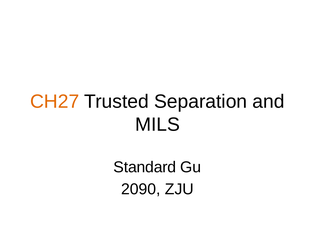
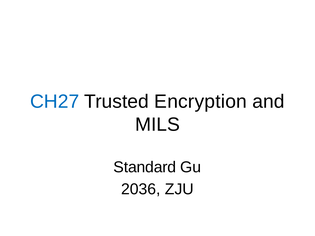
CH27 colour: orange -> blue
Separation: Separation -> Encryption
2090: 2090 -> 2036
